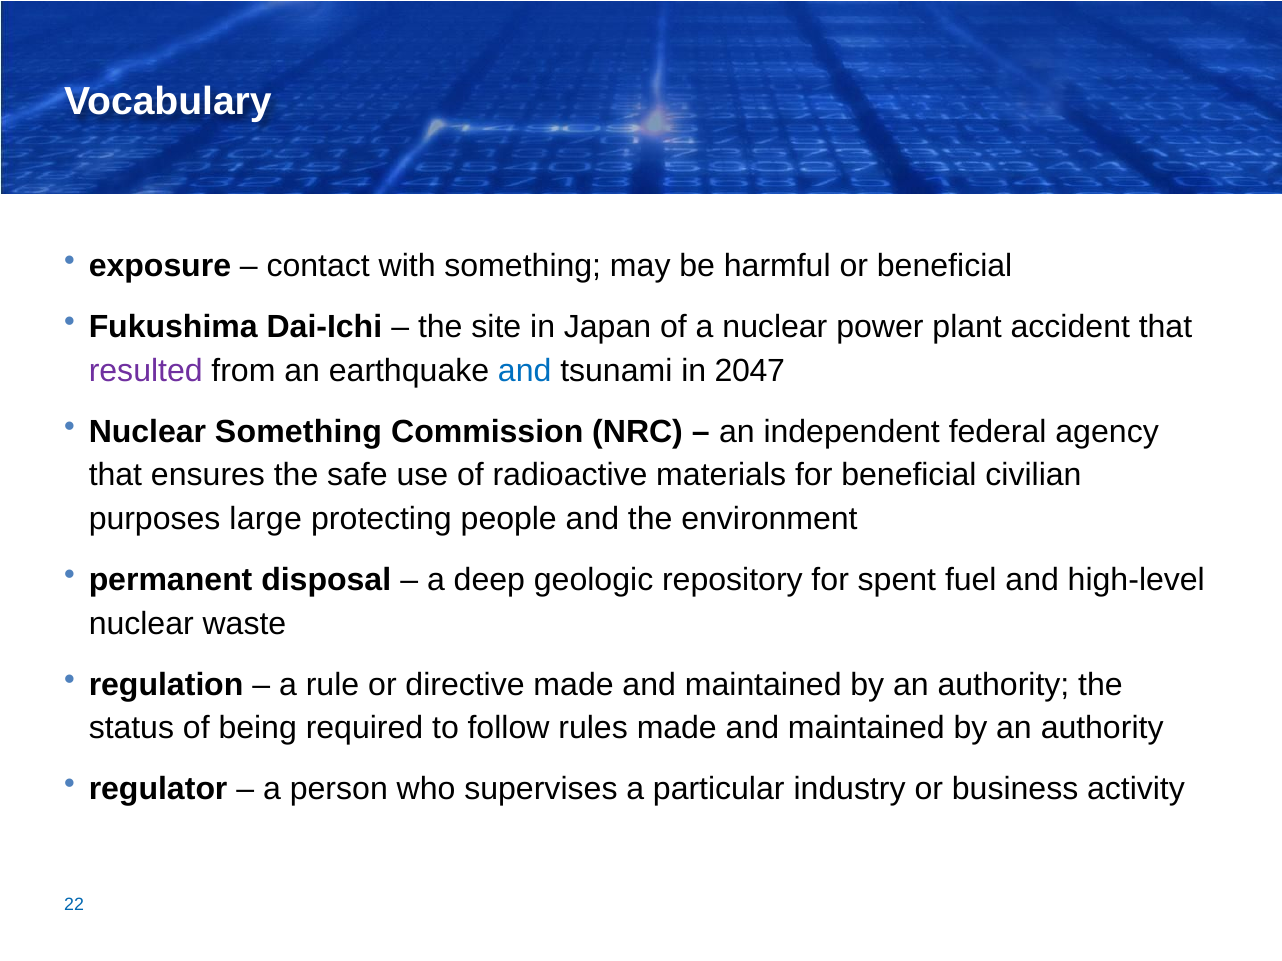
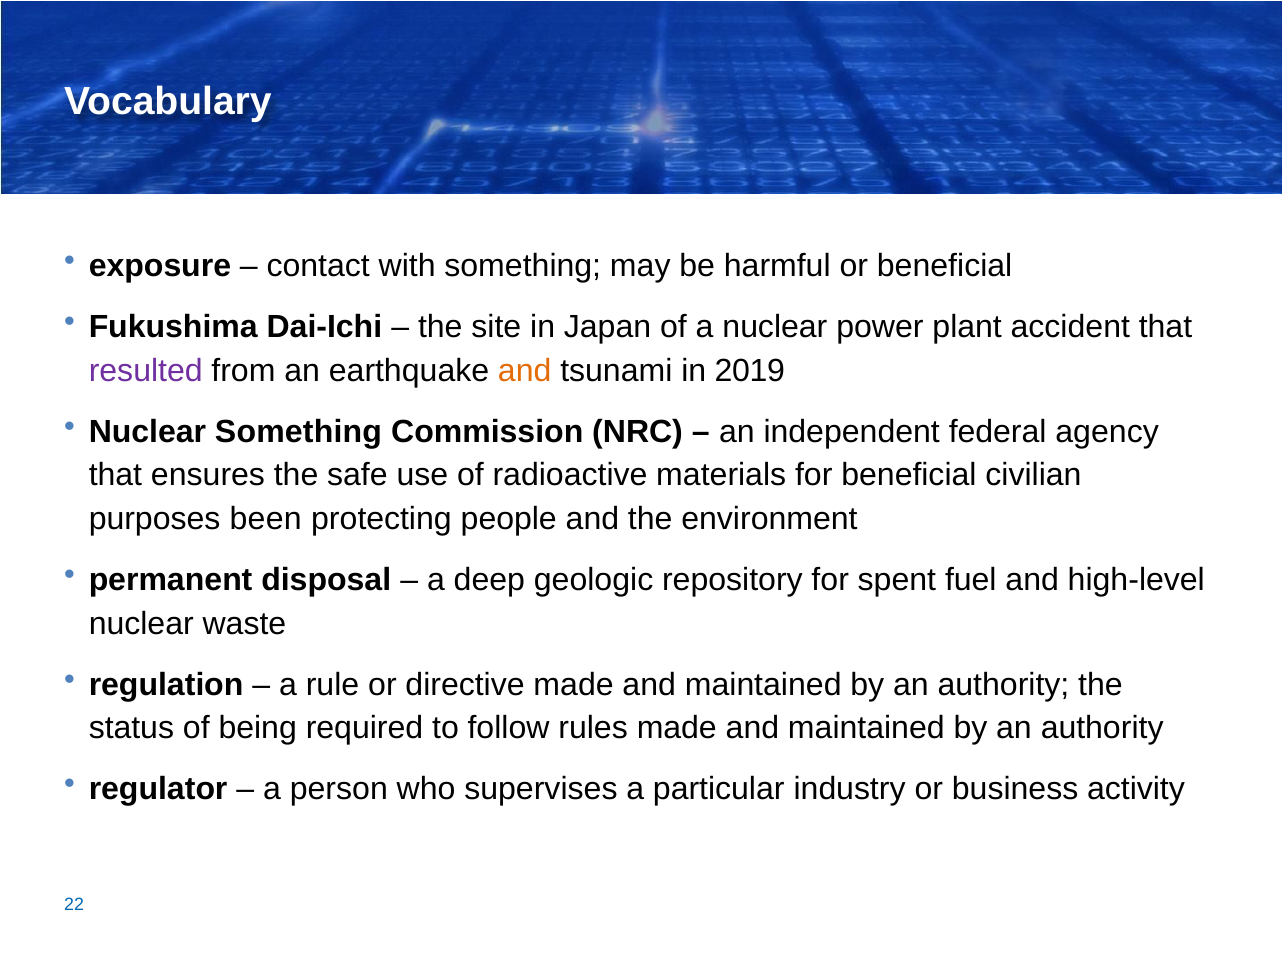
and at (525, 371) colour: blue -> orange
2047: 2047 -> 2019
large: large -> been
